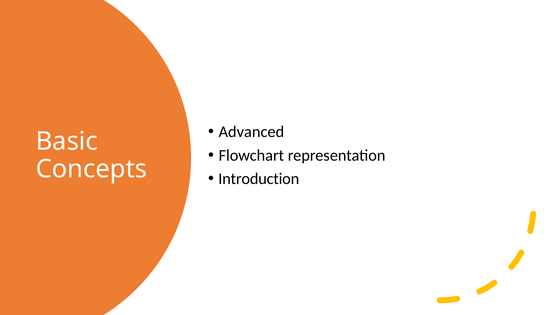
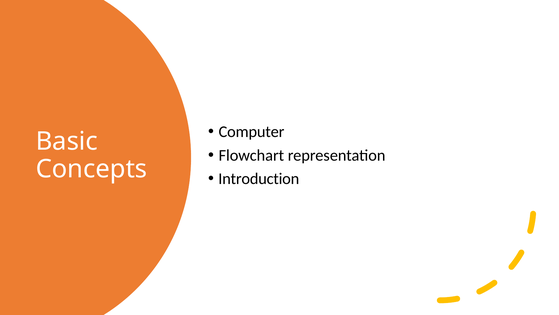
Advanced: Advanced -> Computer
